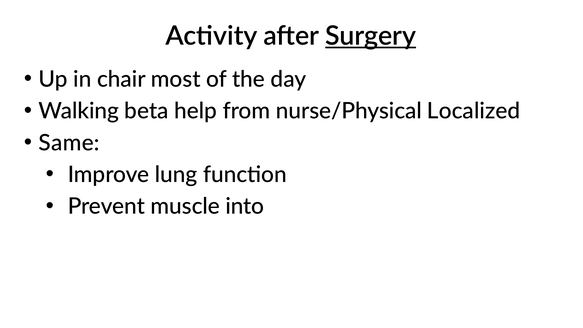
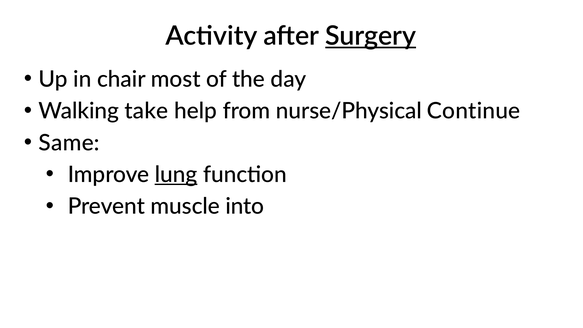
beta: beta -> take
Localized: Localized -> Continue
lung underline: none -> present
